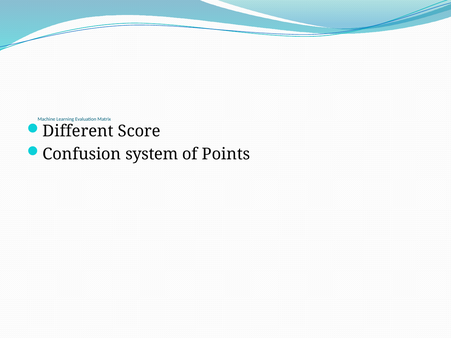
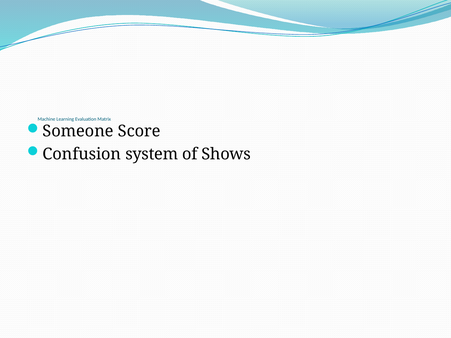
Different: Different -> Someone
Points: Points -> Shows
